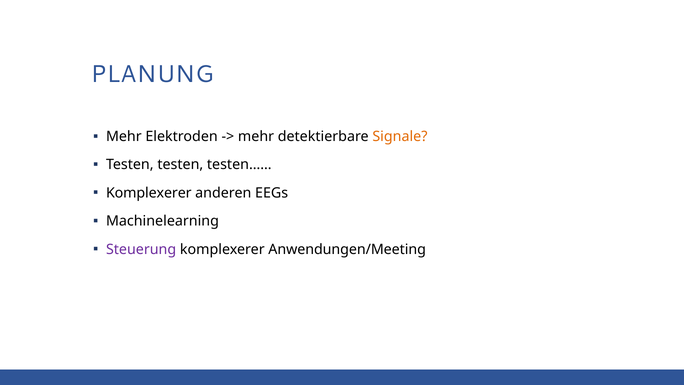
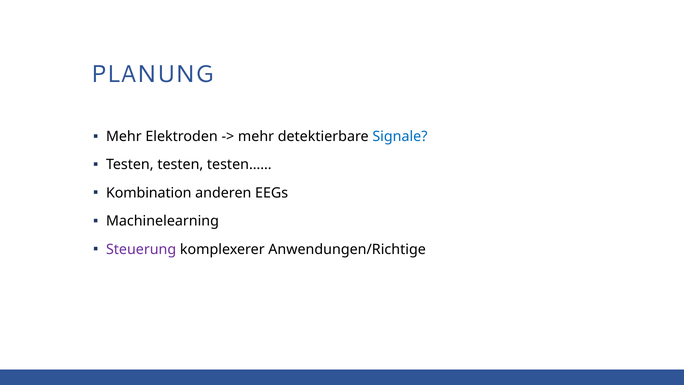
Signale colour: orange -> blue
Komplexerer at (149, 193): Komplexerer -> Kombination
Anwendungen/Meeting: Anwendungen/Meeting -> Anwendungen/Richtige
